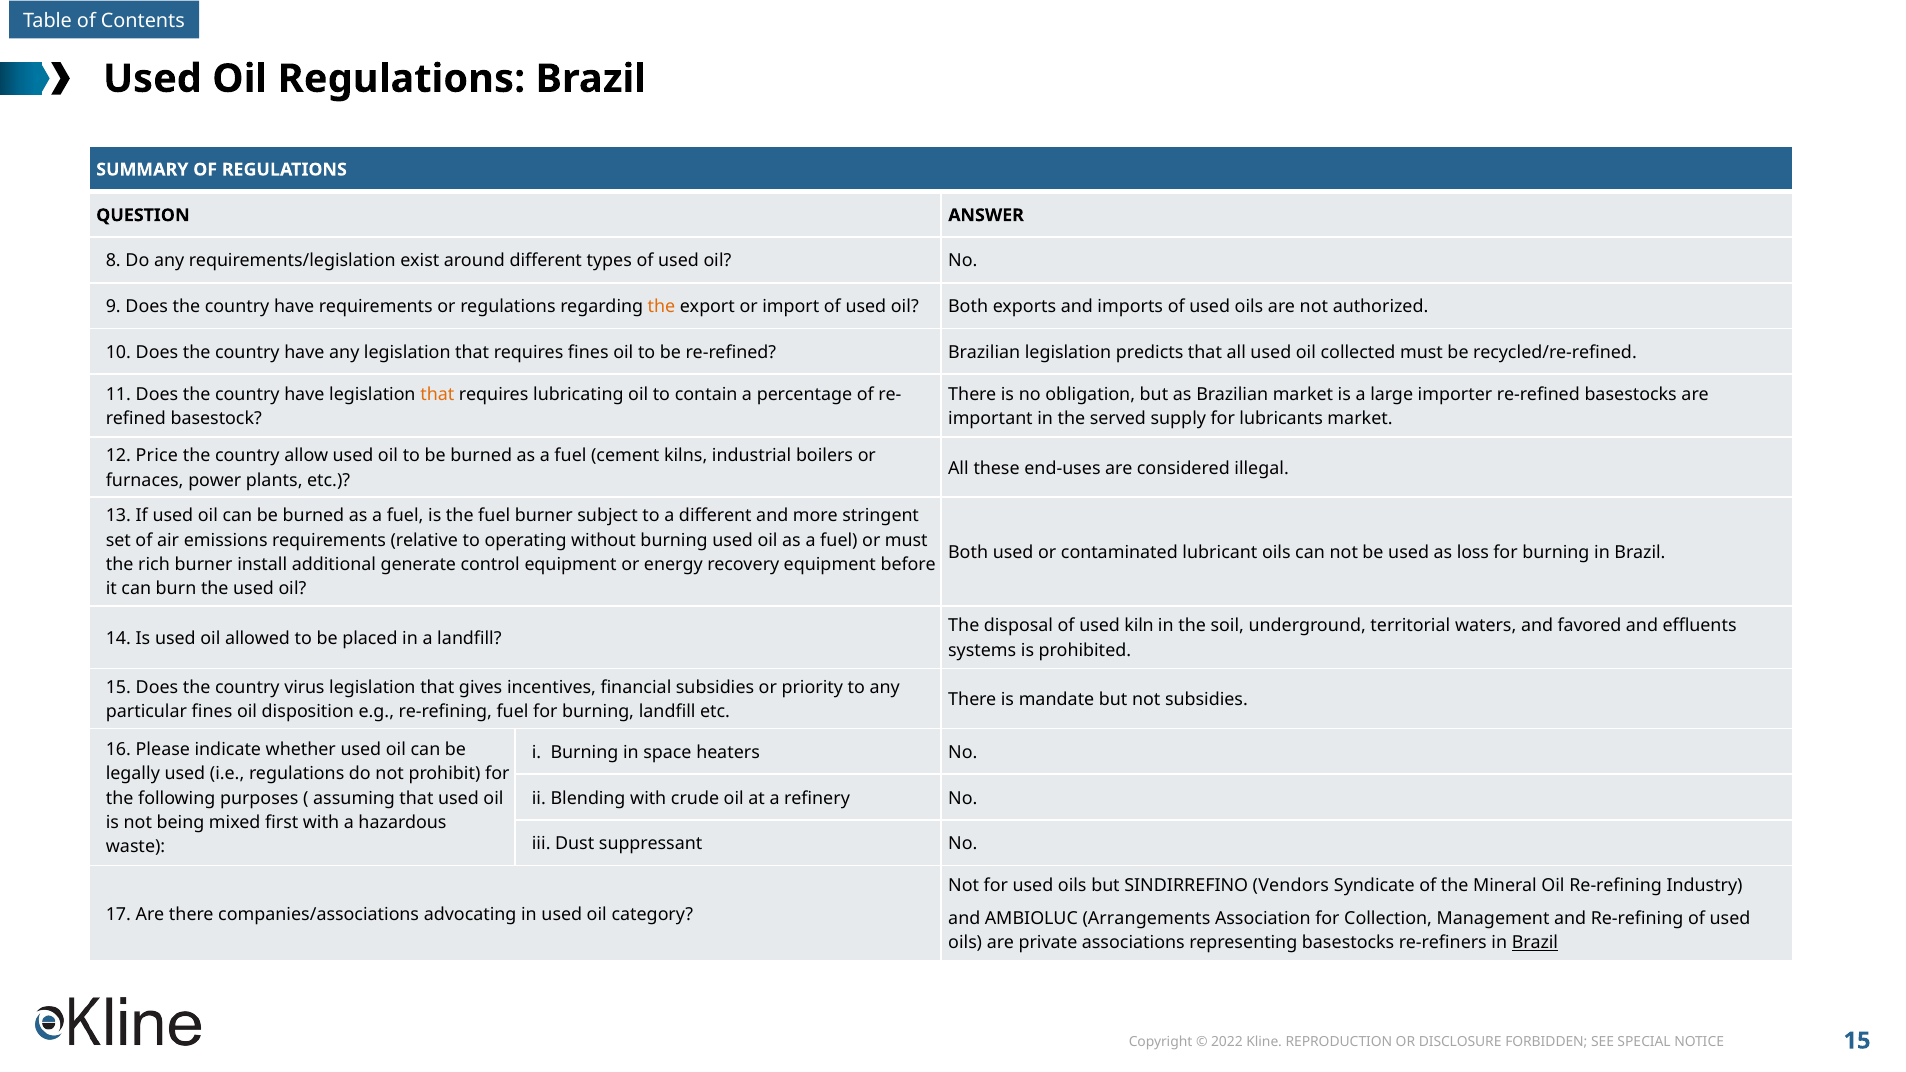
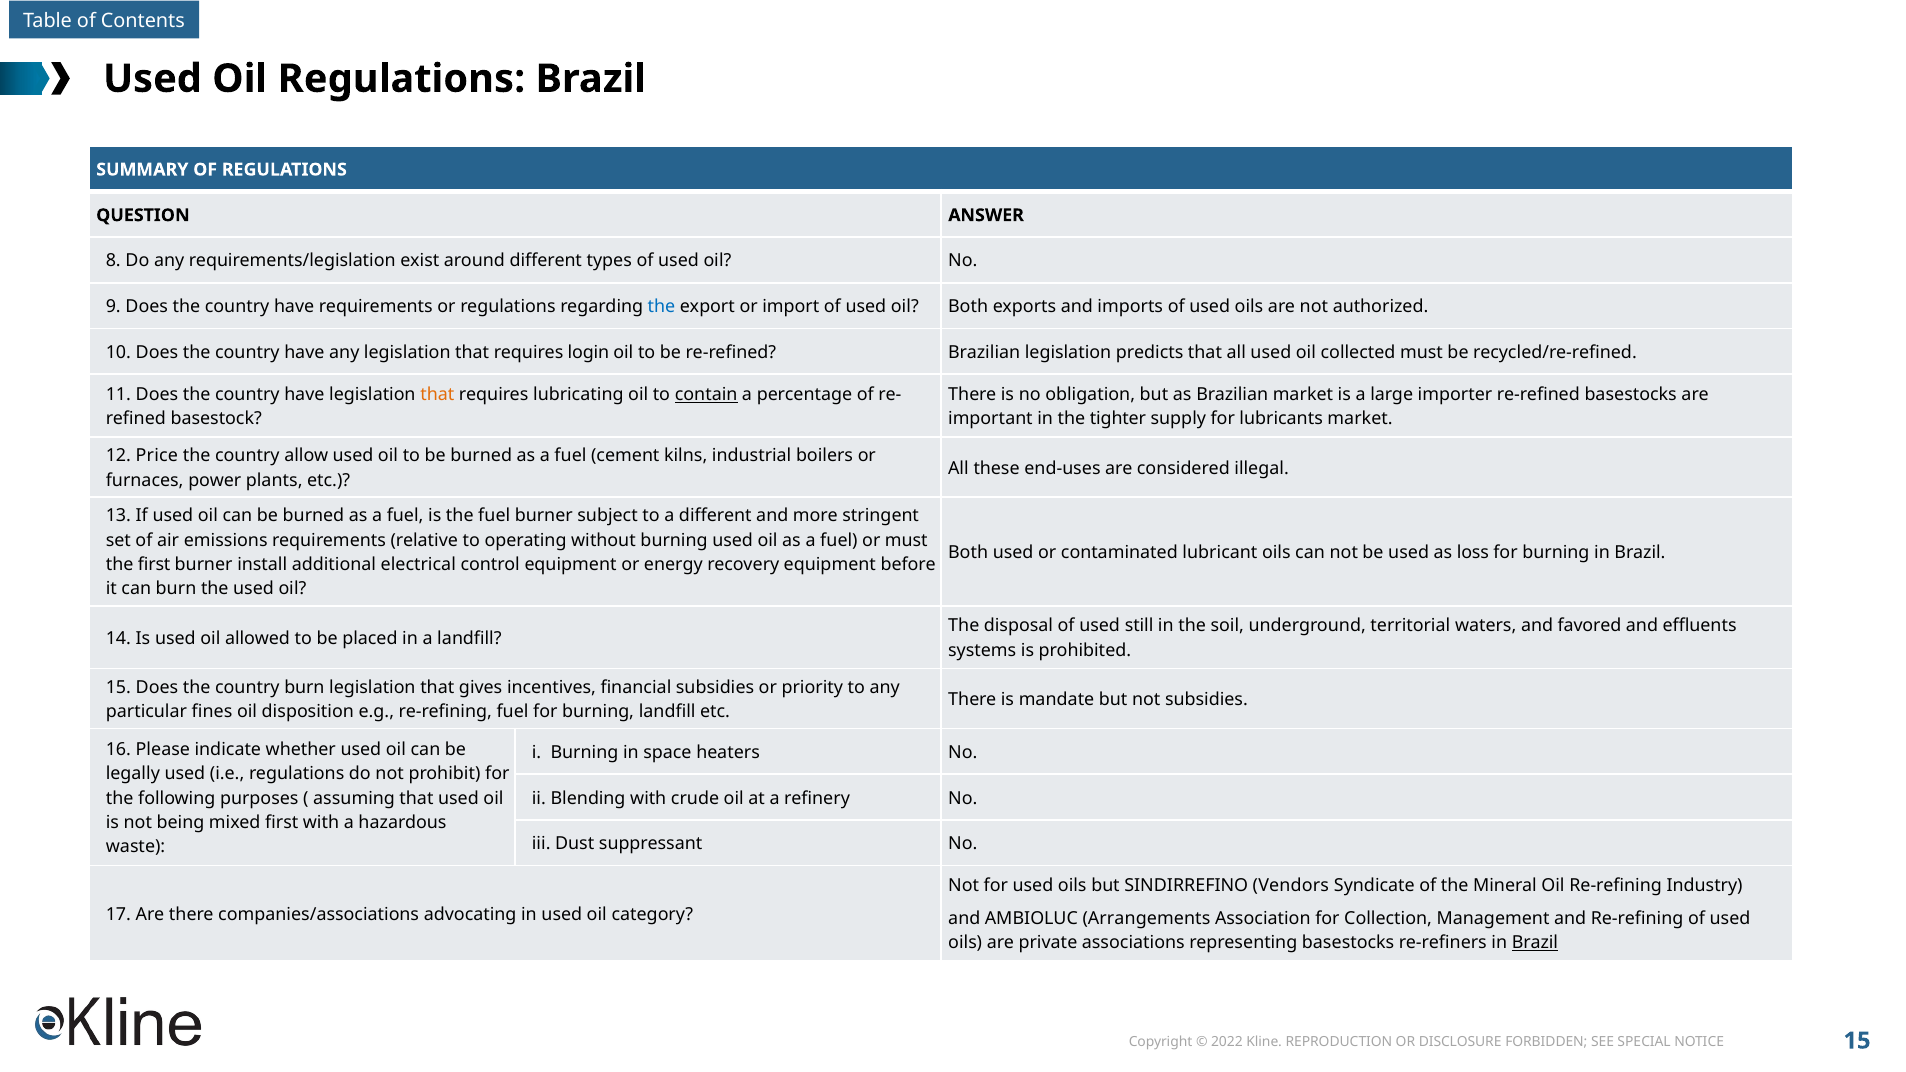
the at (662, 307) colour: orange -> blue
requires fines: fines -> login
contain underline: none -> present
served: served -> tighter
the rich: rich -> first
generate: generate -> electrical
kiln: kiln -> still
country virus: virus -> burn
